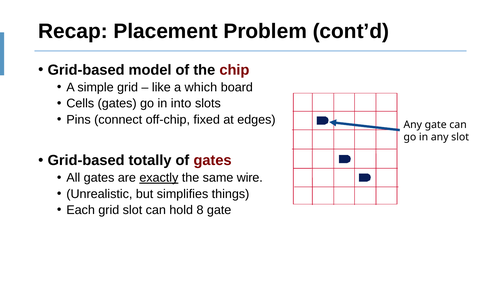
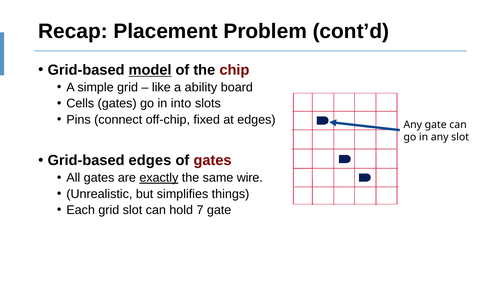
model underline: none -> present
which: which -> ability
Grid-based totally: totally -> edges
8: 8 -> 7
